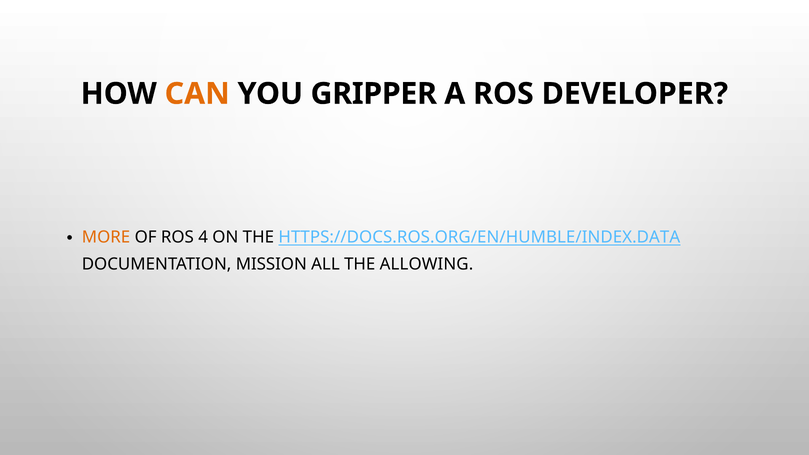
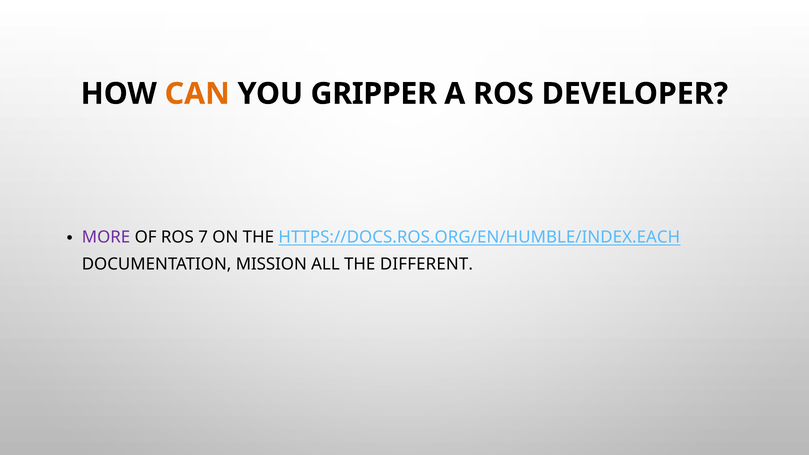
MORE colour: orange -> purple
4: 4 -> 7
HTTPS://DOCS.ROS.ORG/EN/HUMBLE/INDEX.DATA: HTTPS://DOCS.ROS.ORG/EN/HUMBLE/INDEX.DATA -> HTTPS://DOCS.ROS.ORG/EN/HUMBLE/INDEX.EACH
ALLOWING: ALLOWING -> DIFFERENT
